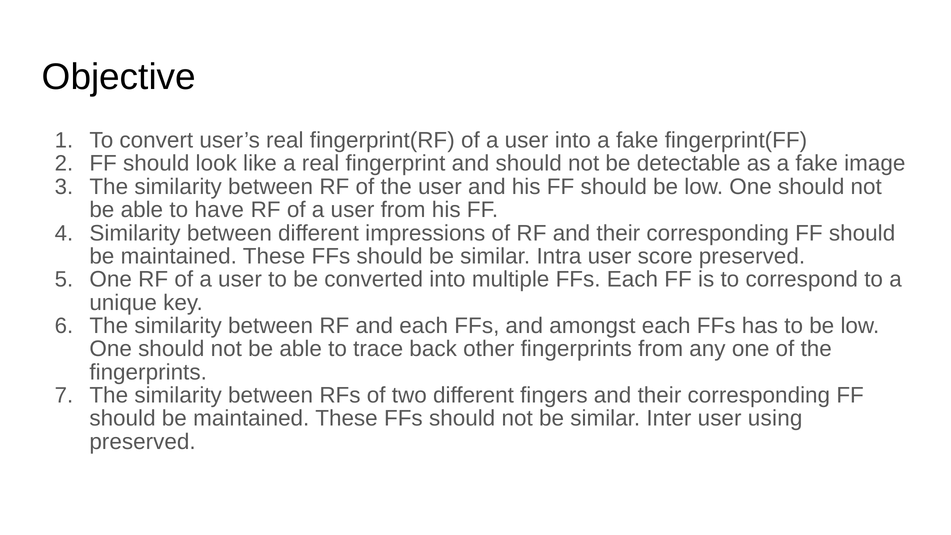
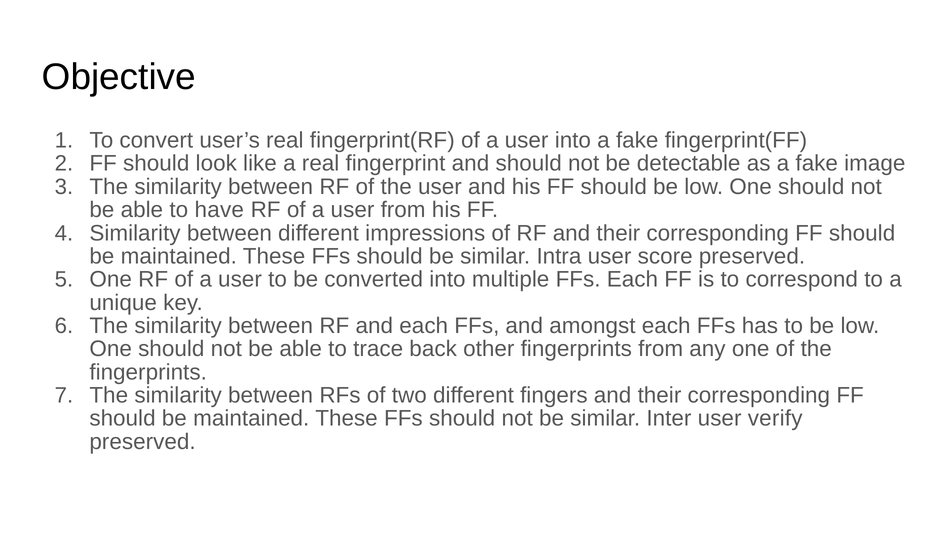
using: using -> verify
